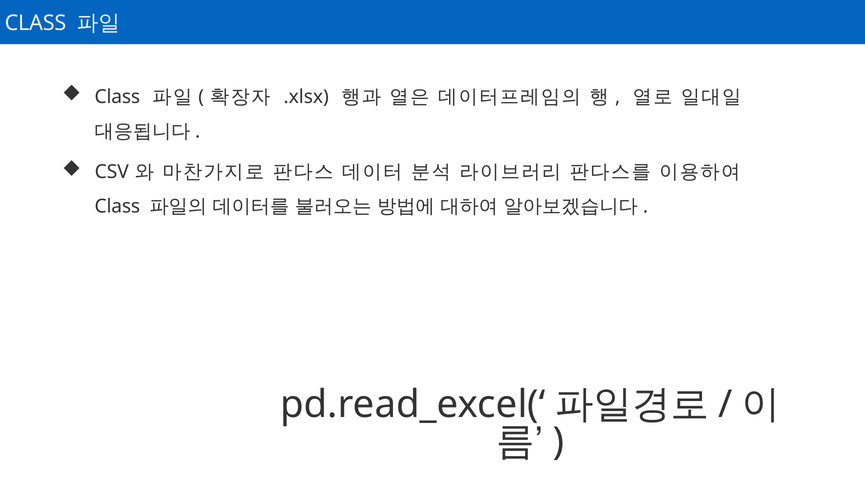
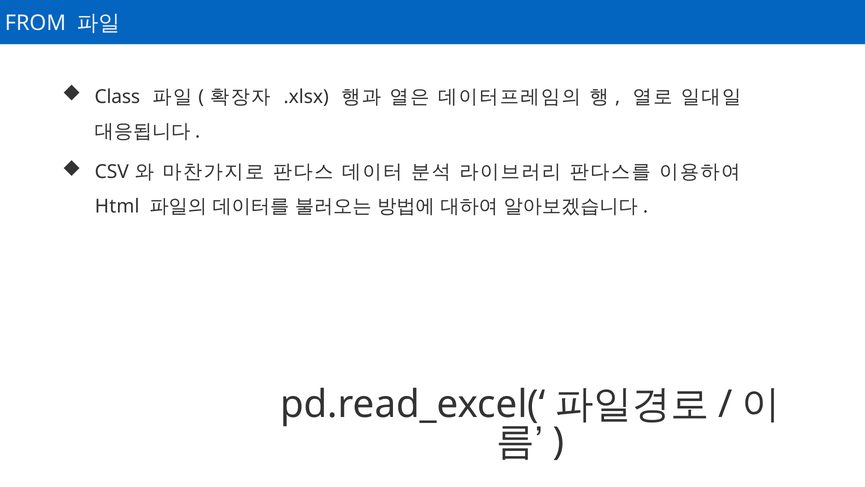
CLASS at (36, 23): CLASS -> FROM
Class at (117, 206): Class -> Html
